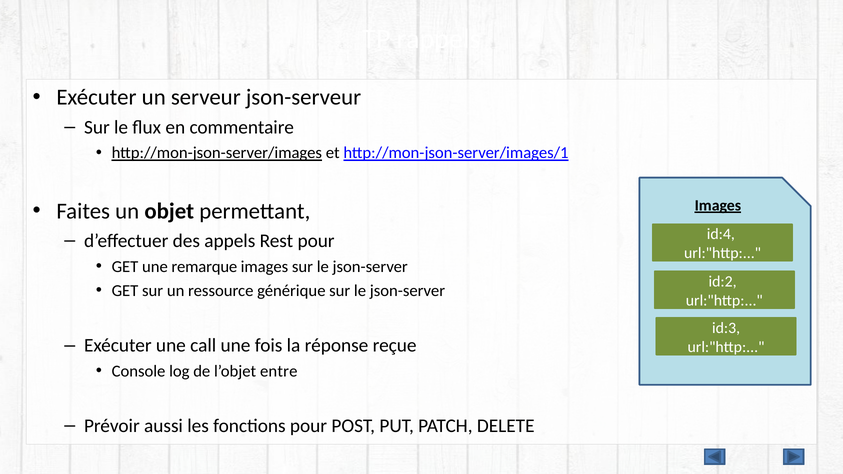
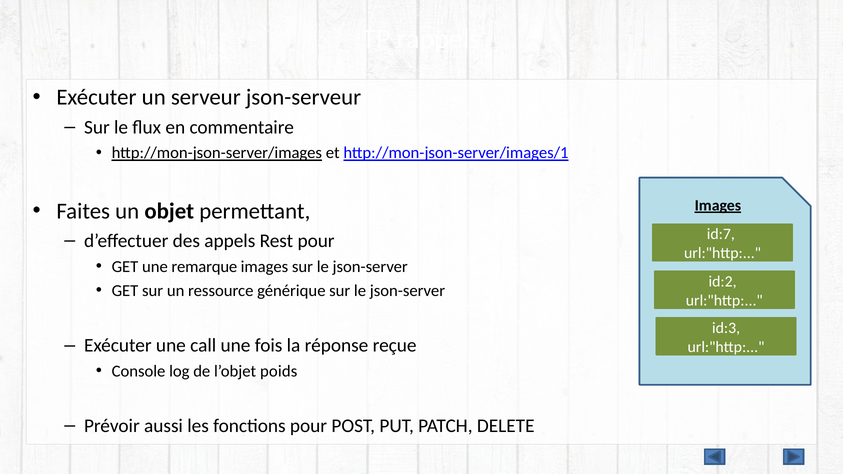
id:4: id:4 -> id:7
entre: entre -> poids
